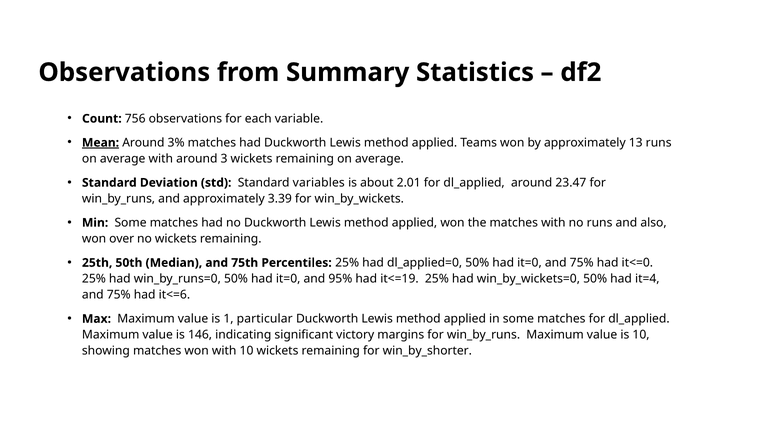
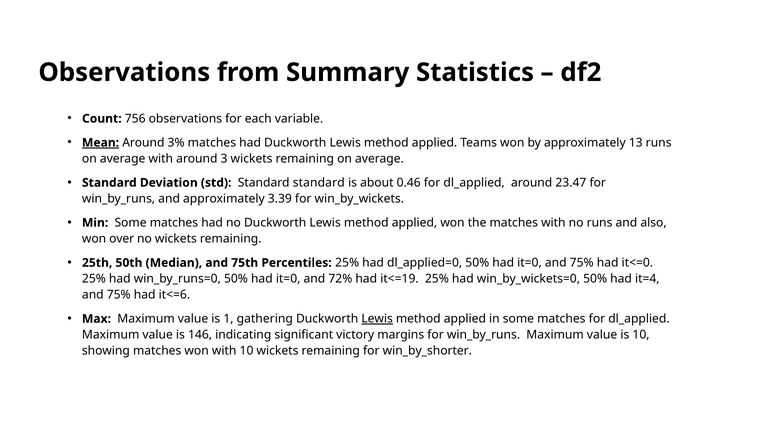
Standard variables: variables -> standard
2.01: 2.01 -> 0.46
95%: 95% -> 72%
particular: particular -> gathering
Lewis at (377, 319) underline: none -> present
